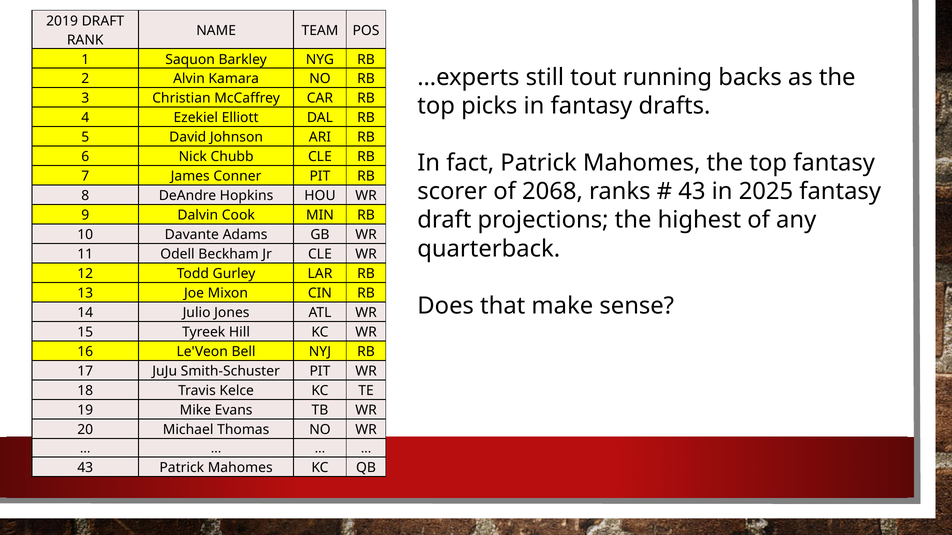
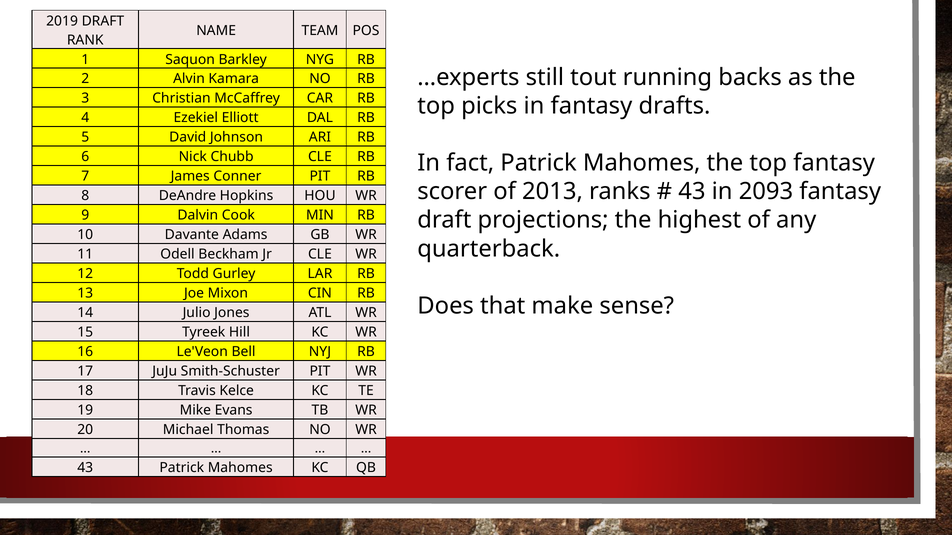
2068: 2068 -> 2013
2025: 2025 -> 2093
